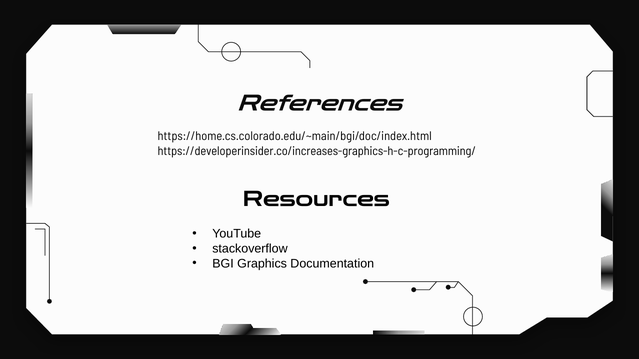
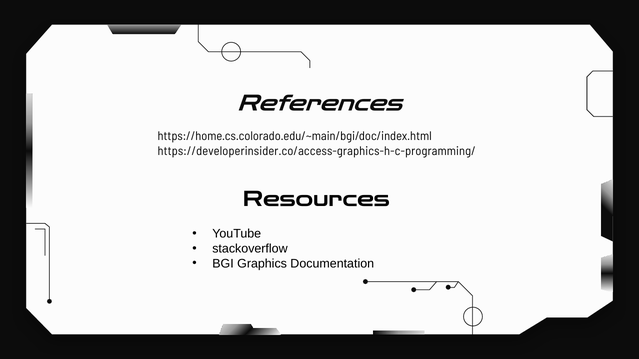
https://developerinsider.co/increases-graphics-h-c-programming/: https://developerinsider.co/increases-graphics-h-c-programming/ -> https://developerinsider.co/access-graphics-h-c-programming/
